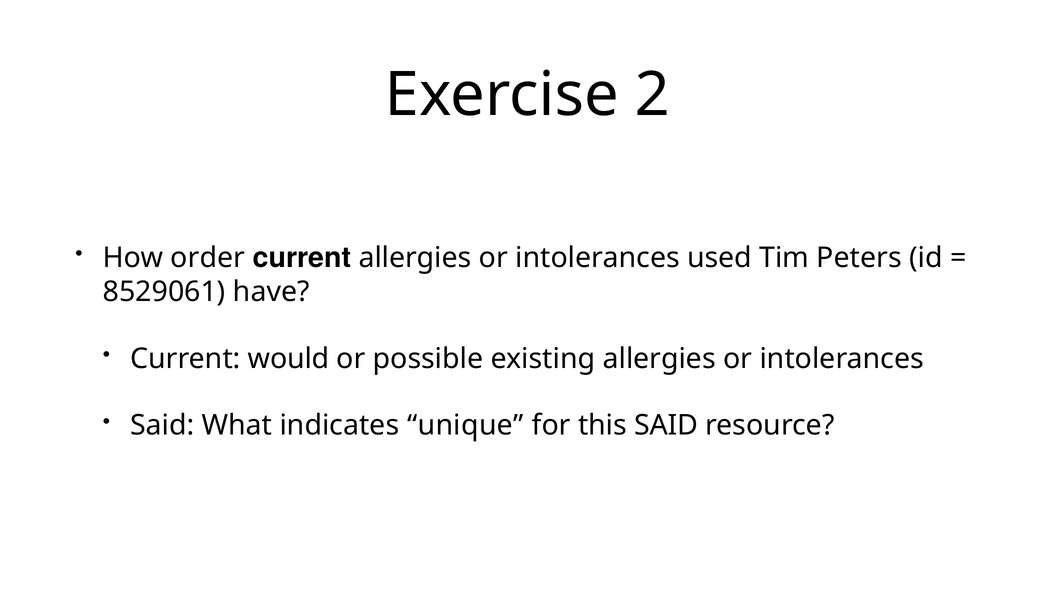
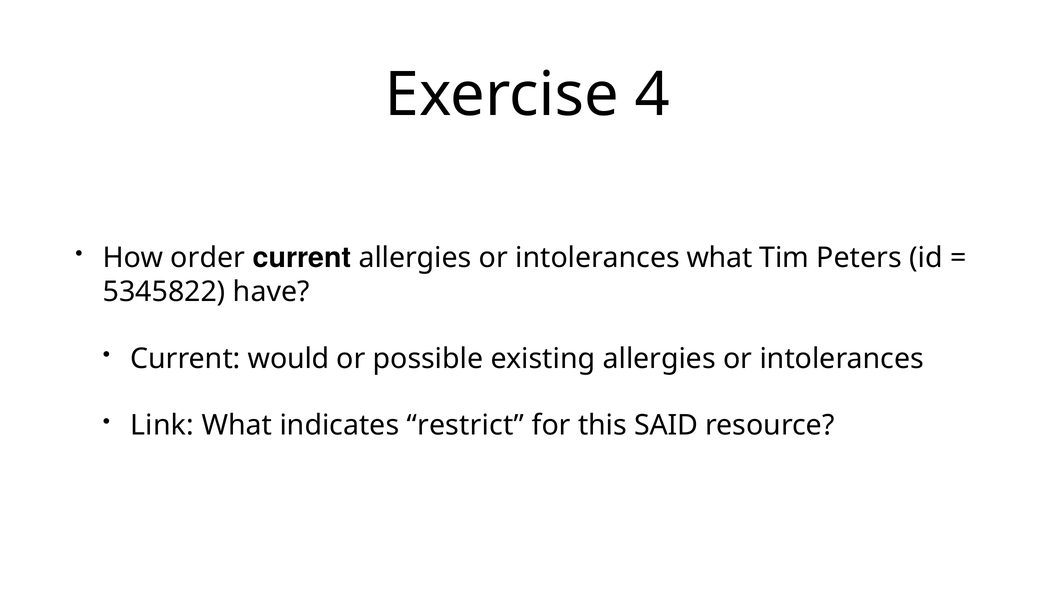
2: 2 -> 4
intolerances used: used -> what
8529061: 8529061 -> 5345822
Said at (162, 425): Said -> Link
unique: unique -> restrict
